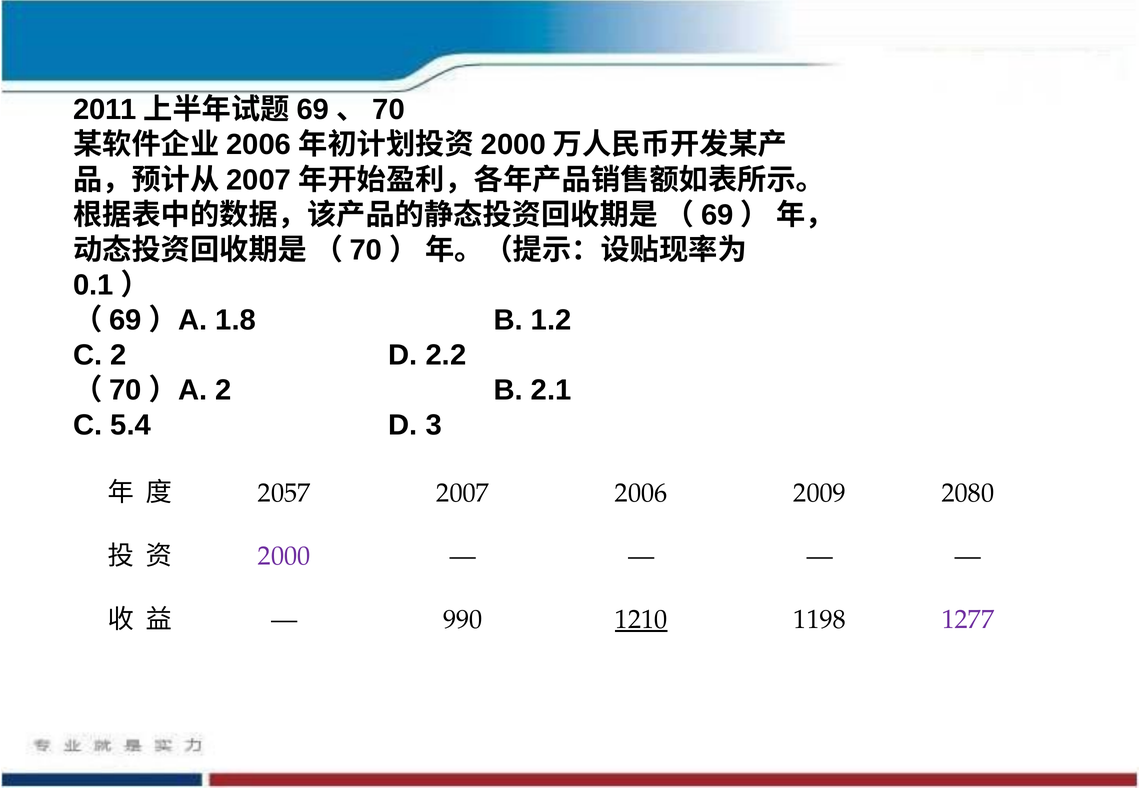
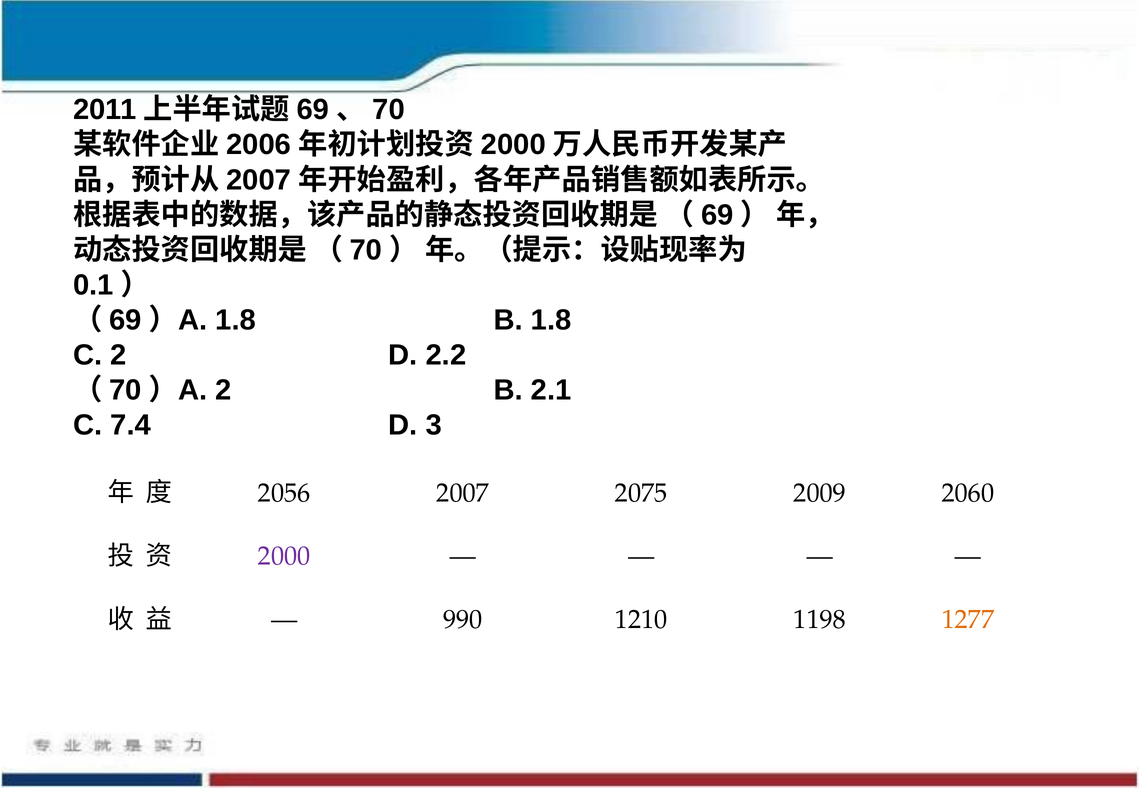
B 1.2: 1.2 -> 1.8
5.4: 5.4 -> 7.4
2057: 2057 -> 2056
2006: 2006 -> 2075
2080: 2080 -> 2060
1210 underline: present -> none
1277 colour: purple -> orange
